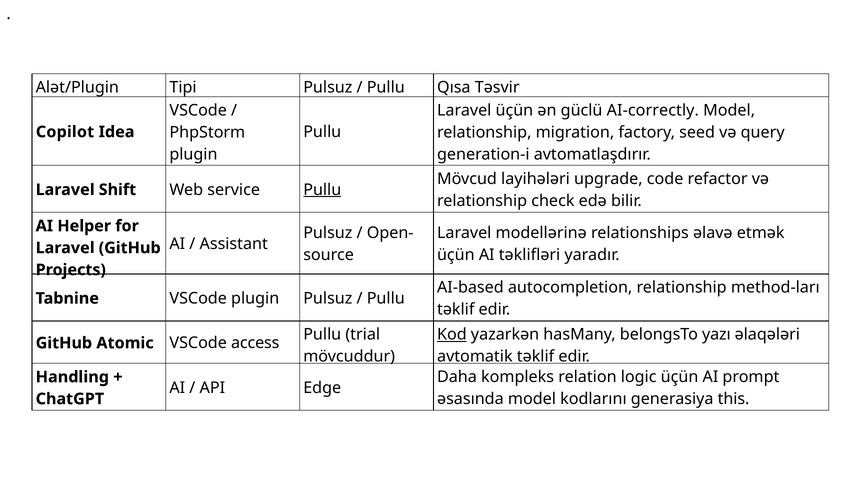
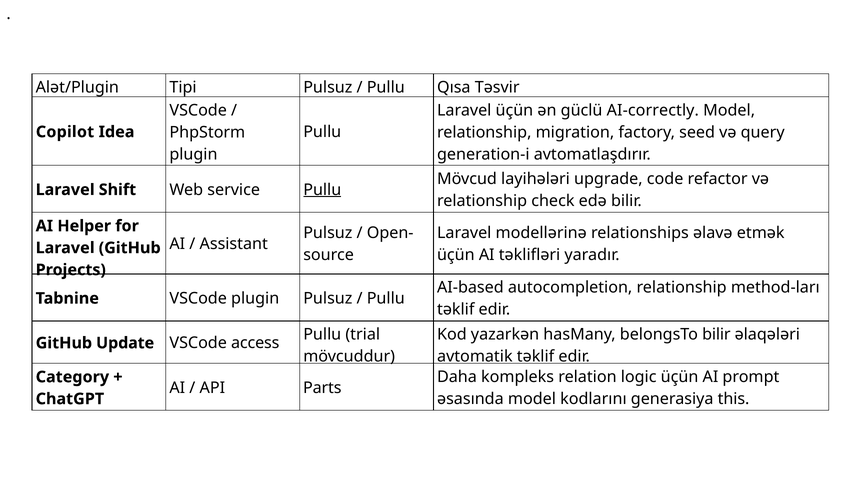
Kod underline: present -> none
belongsTo yazı: yazı -> bilir
Atomic: Atomic -> Update
Handling: Handling -> Category
Edge: Edge -> Parts
